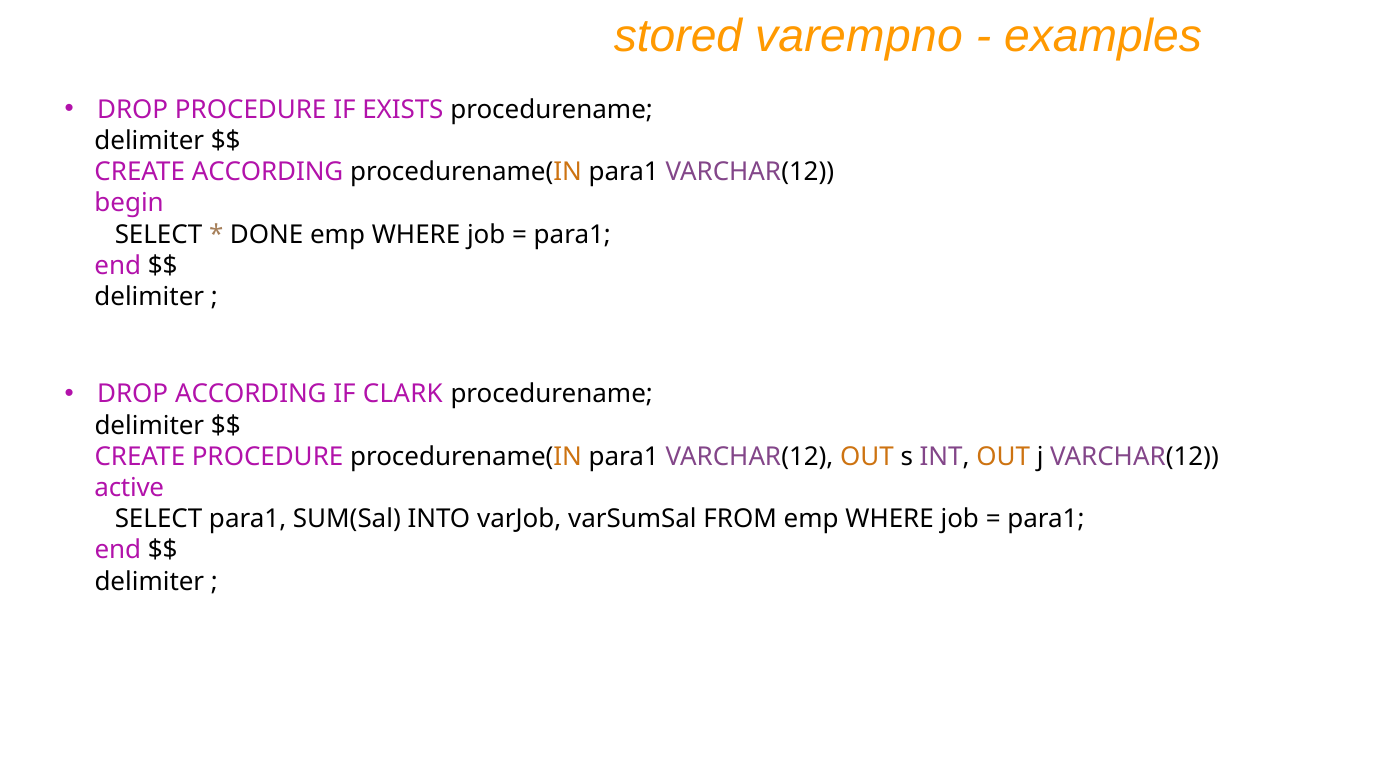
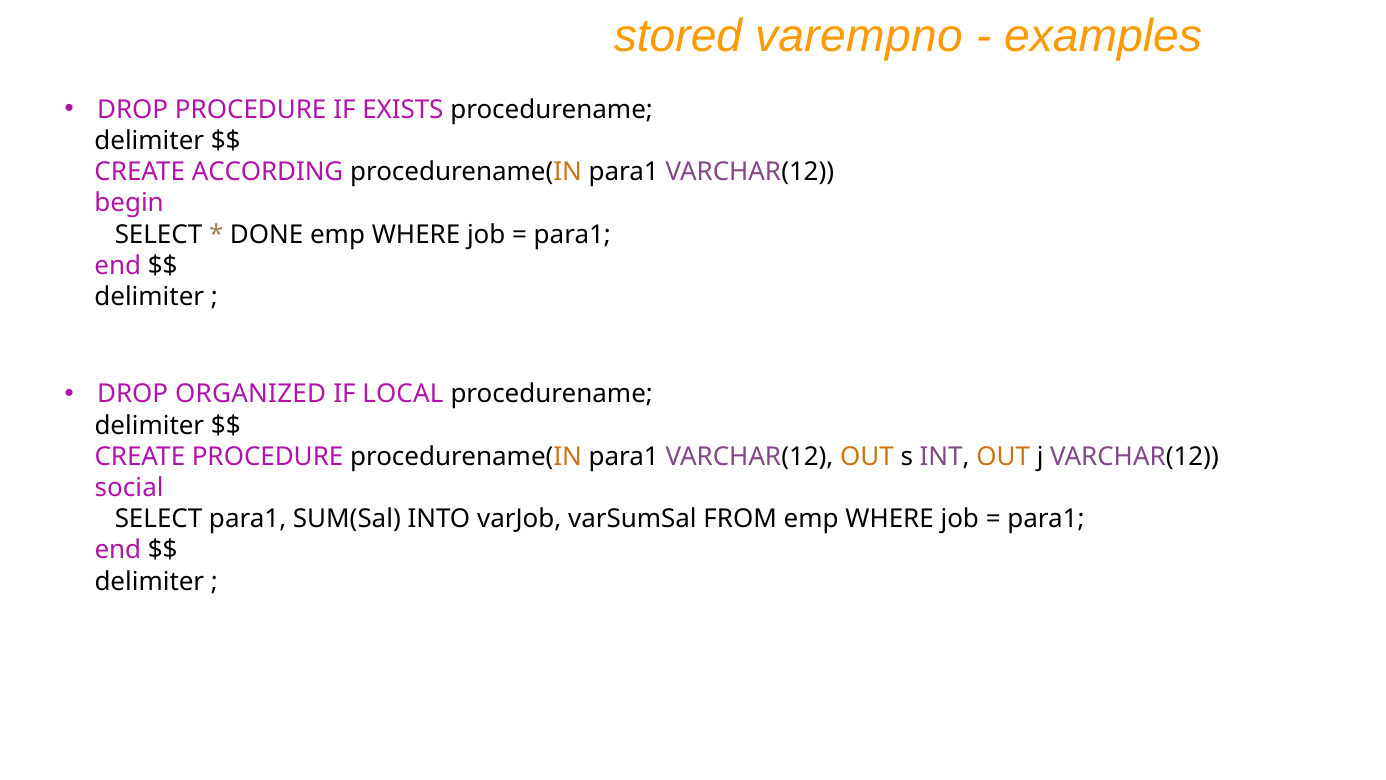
DROP ACCORDING: ACCORDING -> ORGANIZED
CLARK: CLARK -> LOCAL
active: active -> social
